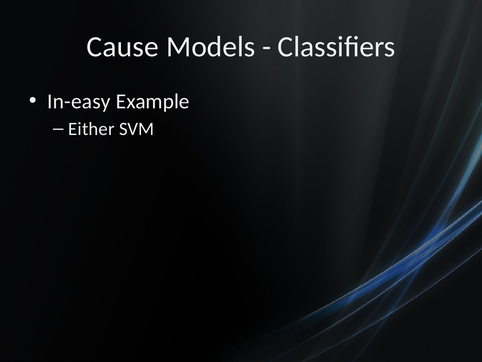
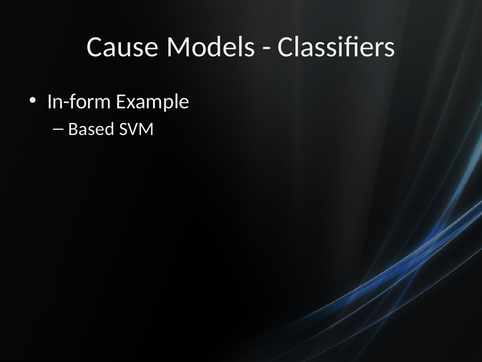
In-easy: In-easy -> In-form
Either: Either -> Based
